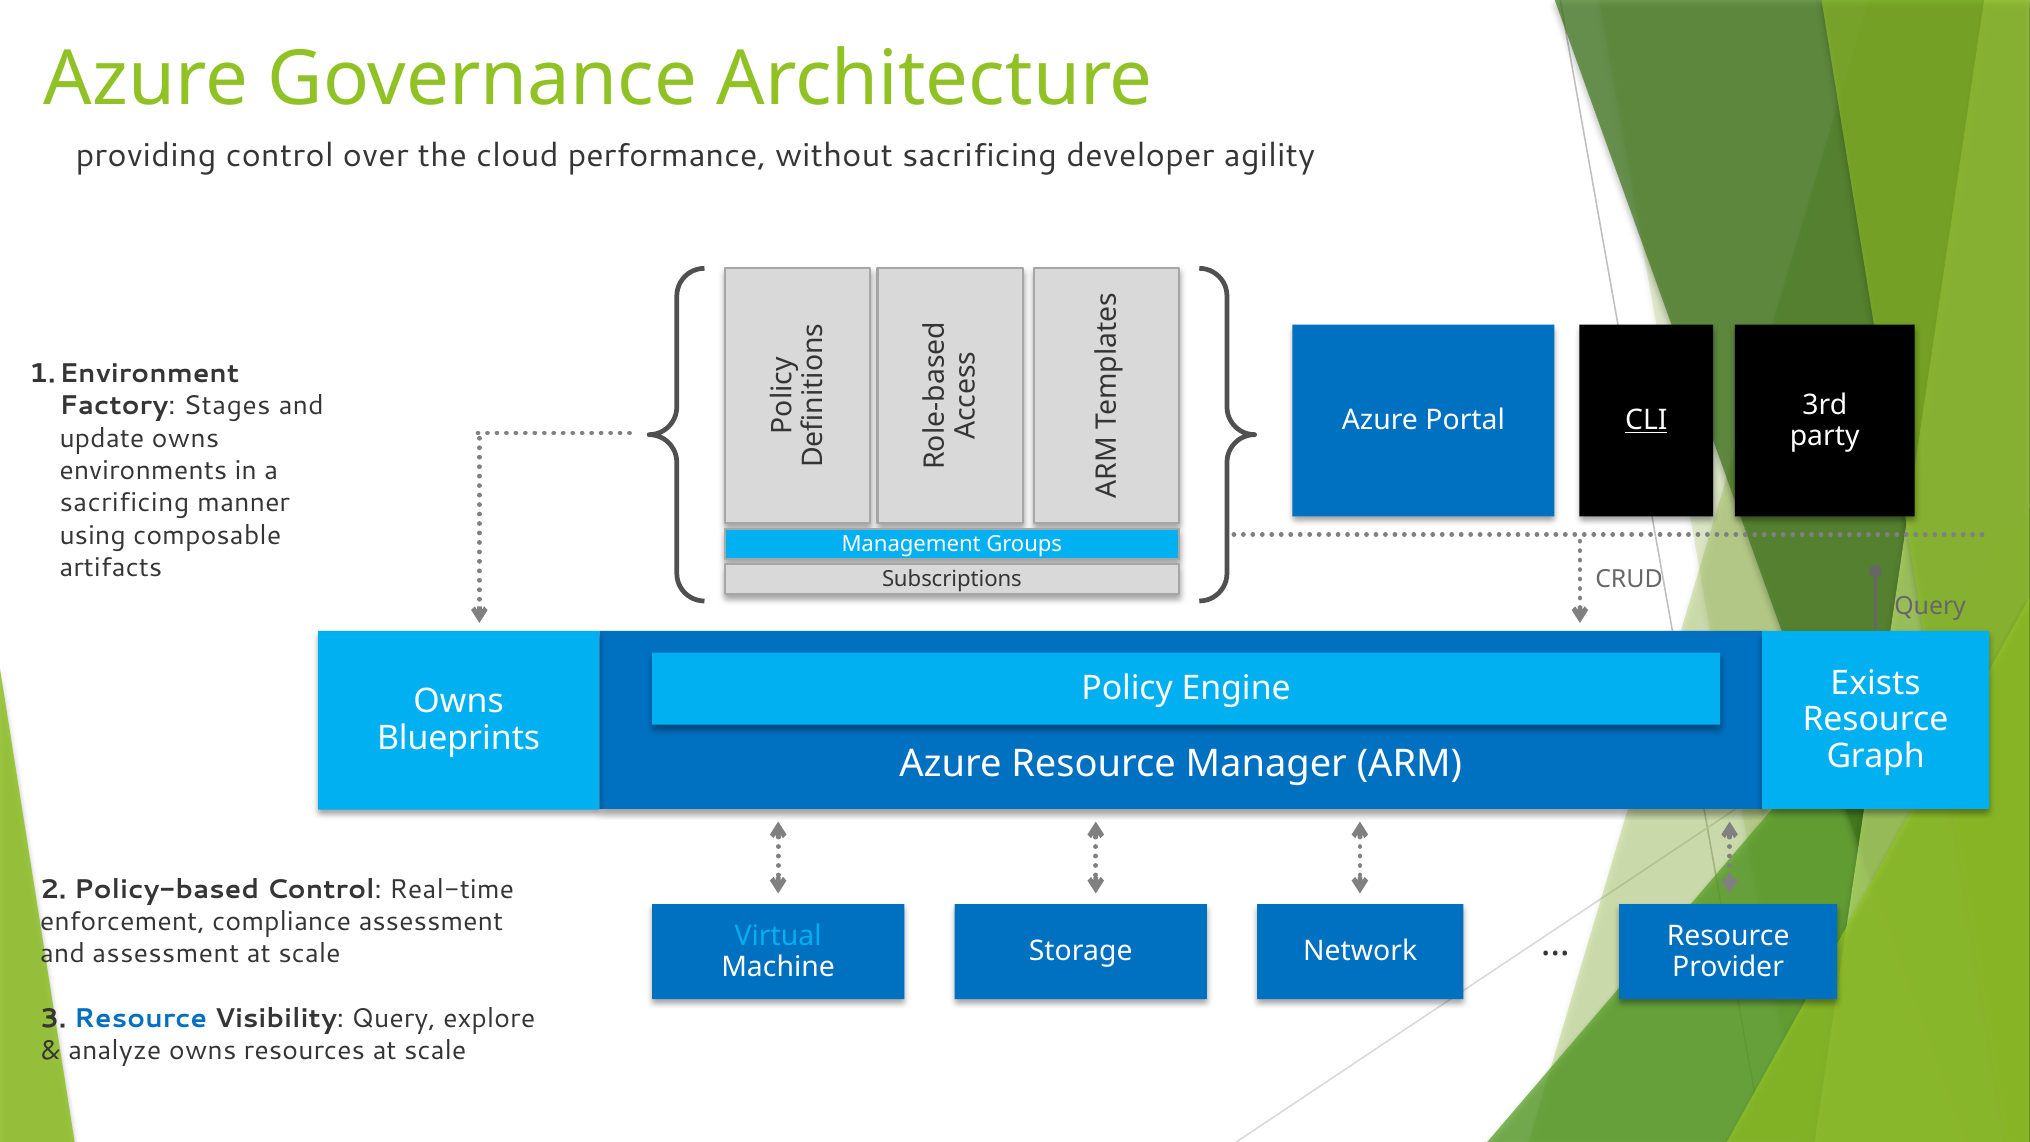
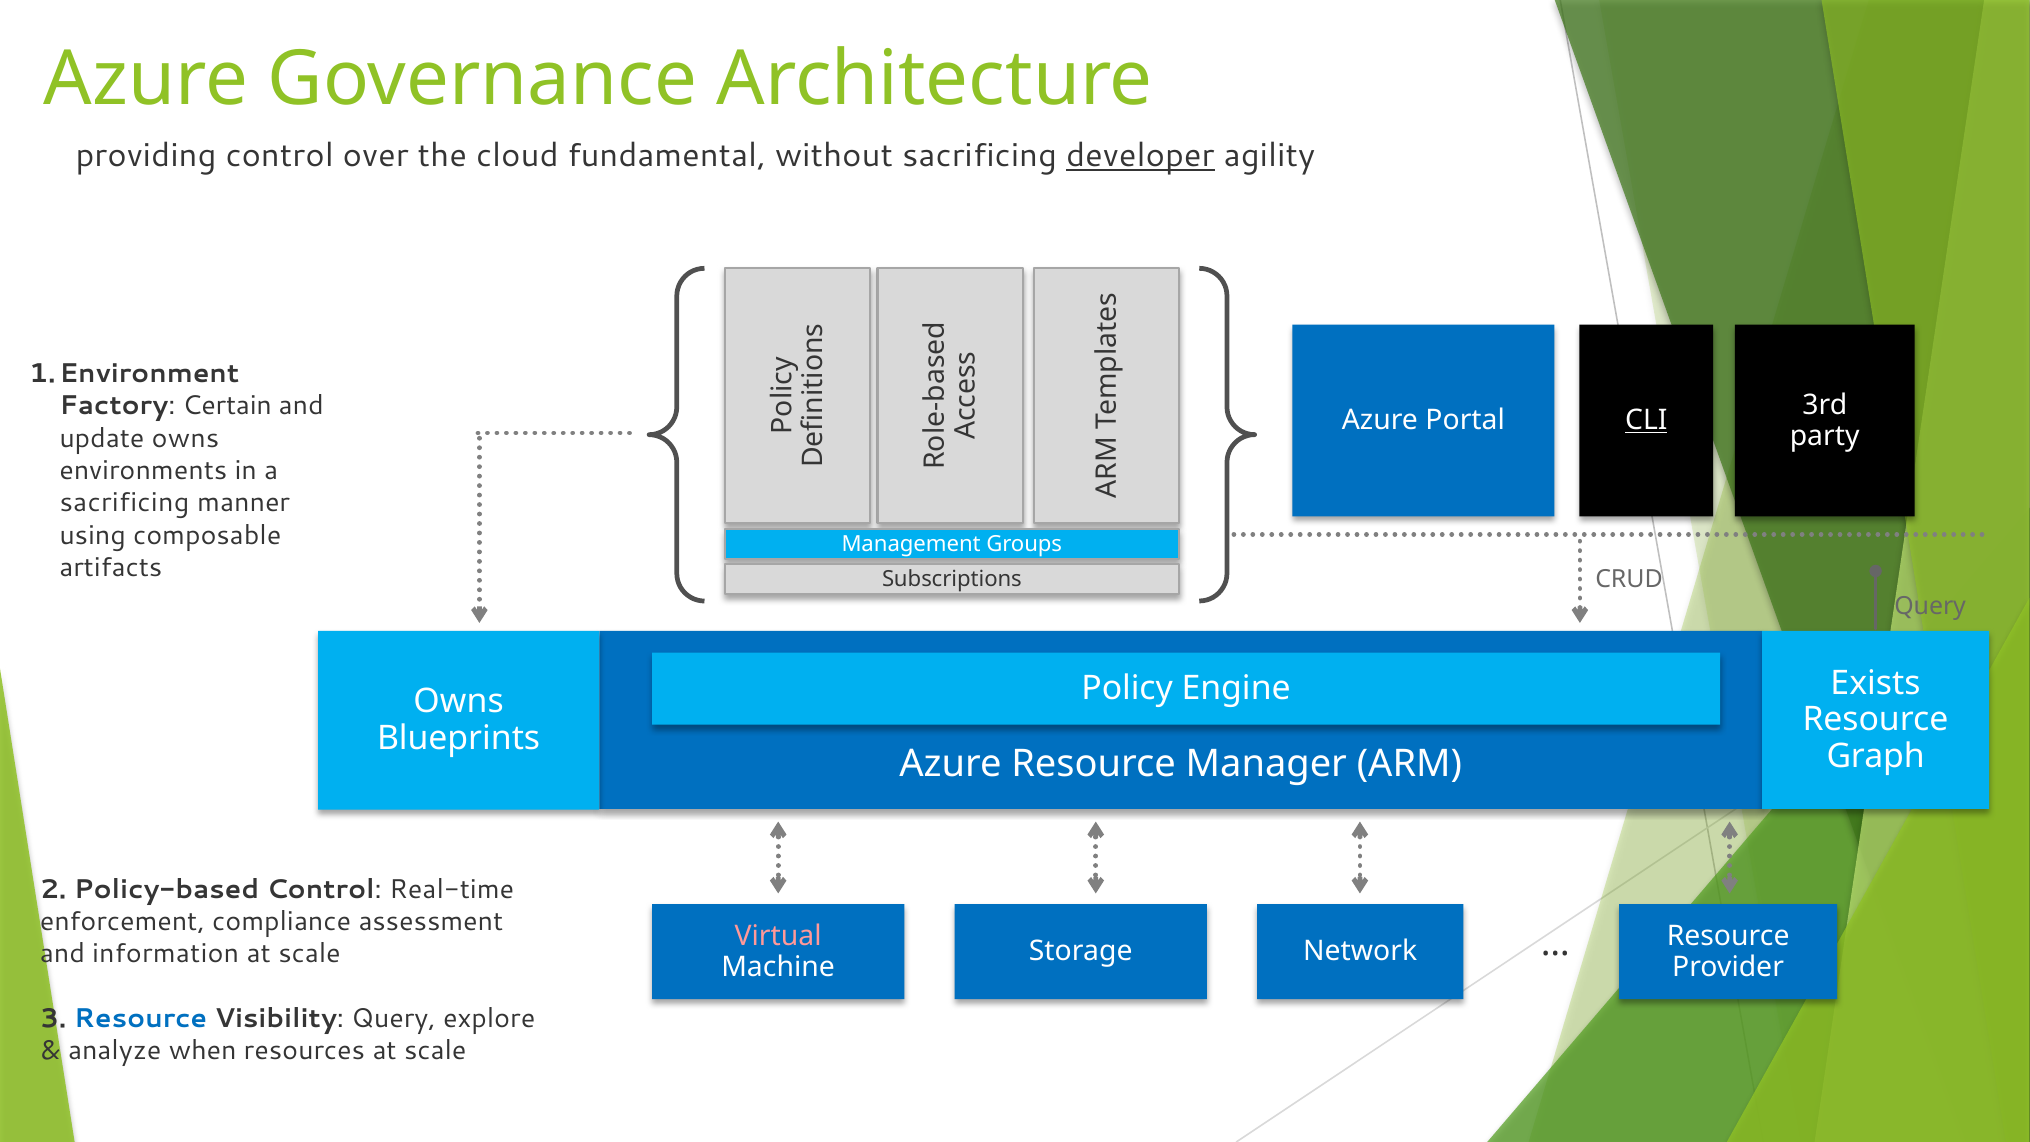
performance: performance -> fundamental
developer underline: none -> present
Stages: Stages -> Certain
Virtual colour: light blue -> pink
and assessment: assessment -> information
analyze owns: owns -> when
